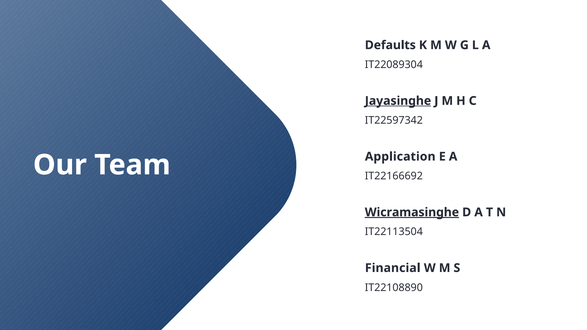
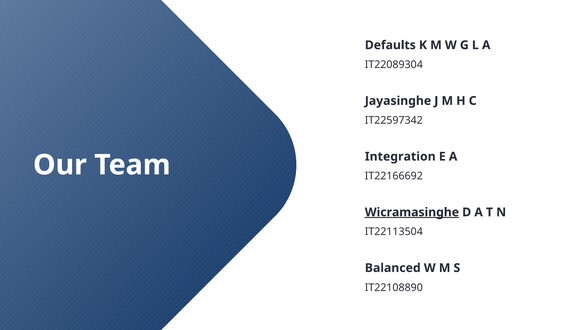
Jayasinghe underline: present -> none
Application: Application -> Integration
Financial: Financial -> Balanced
